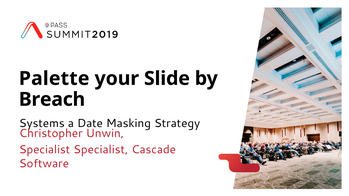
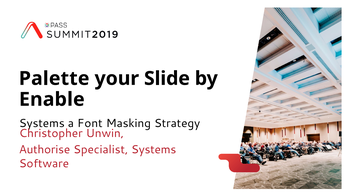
Breach: Breach -> Enable
Date: Date -> Font
Specialist at (44, 150): Specialist -> Authorise
Specialist Cascade: Cascade -> Systems
